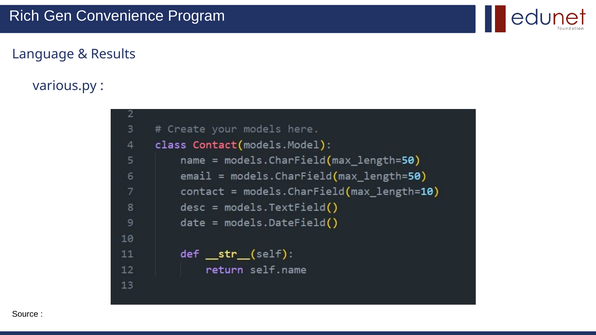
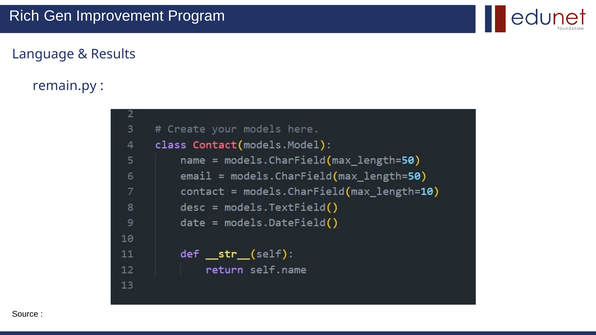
Convenience: Convenience -> Improvement
various.py: various.py -> remain.py
